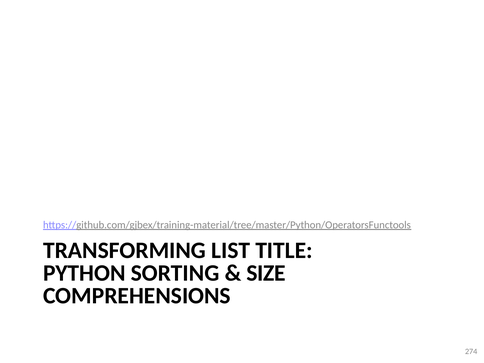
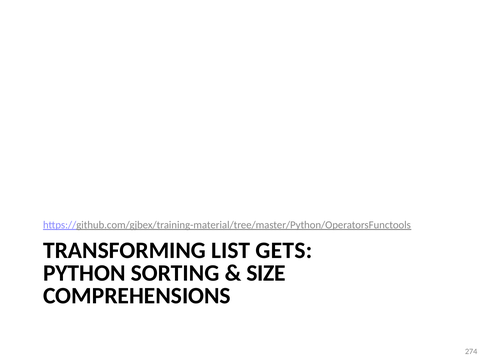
TITLE: TITLE -> GETS
